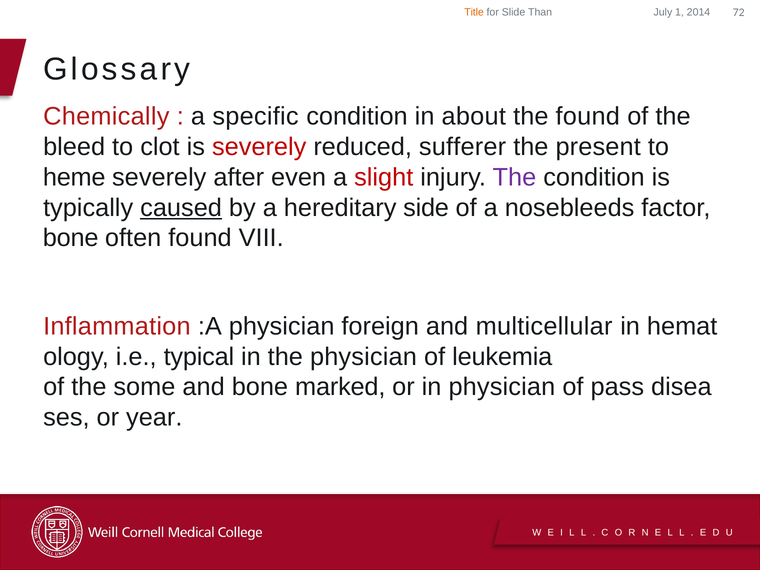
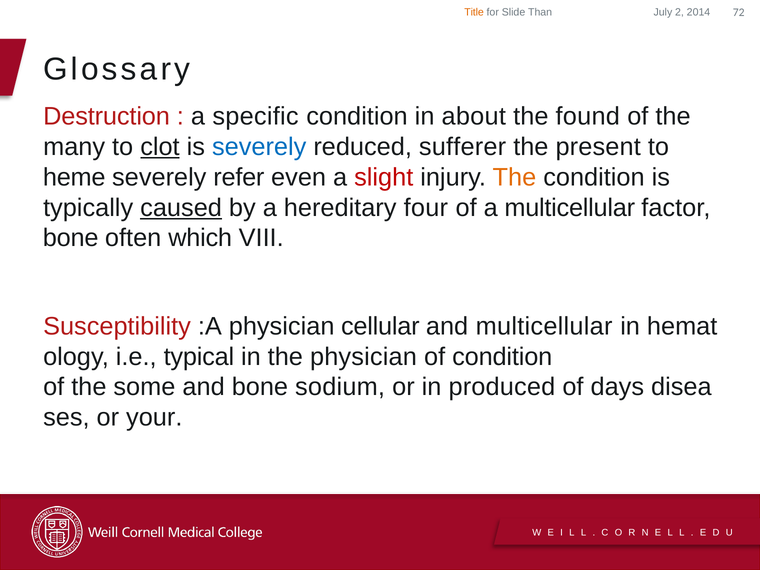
1: 1 -> 2
Chemically: Chemically -> Destruction
bleed: bleed -> many
clot underline: none -> present
severely at (259, 147) colour: red -> blue
after: after -> refer
The at (514, 177) colour: purple -> orange
side: side -> four
a nosebleeds: nosebleeds -> multicellular
often found: found -> which
Inflammation: Inflammation -> Susceptibility
foreign: foreign -> cellular
of leukemia: leukemia -> condition
marked: marked -> sodium
in physician: physician -> produced
pass: pass -> days
year: year -> your
